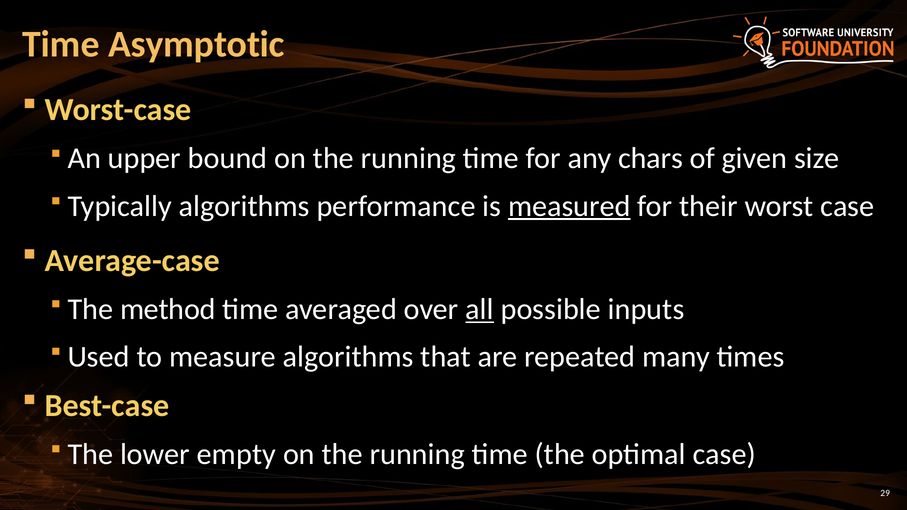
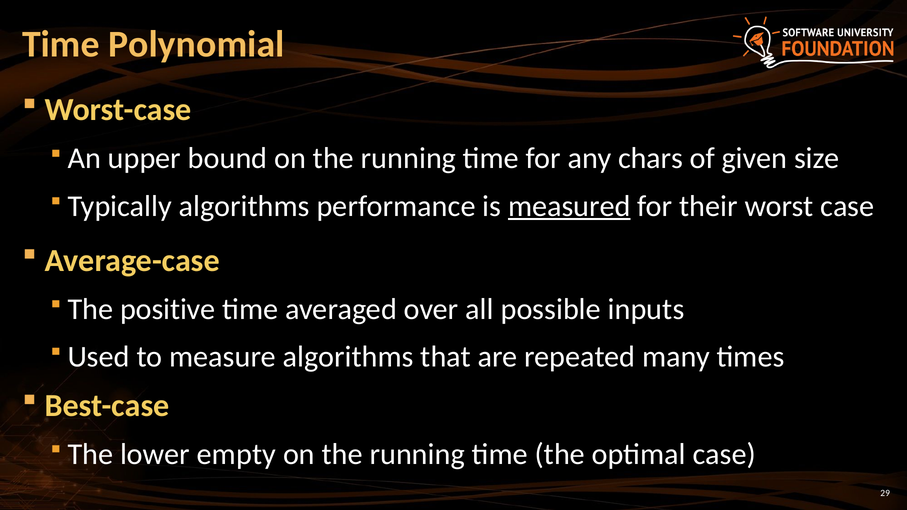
Asymptotic: Asymptotic -> Polynomial
method: method -> positive
all underline: present -> none
